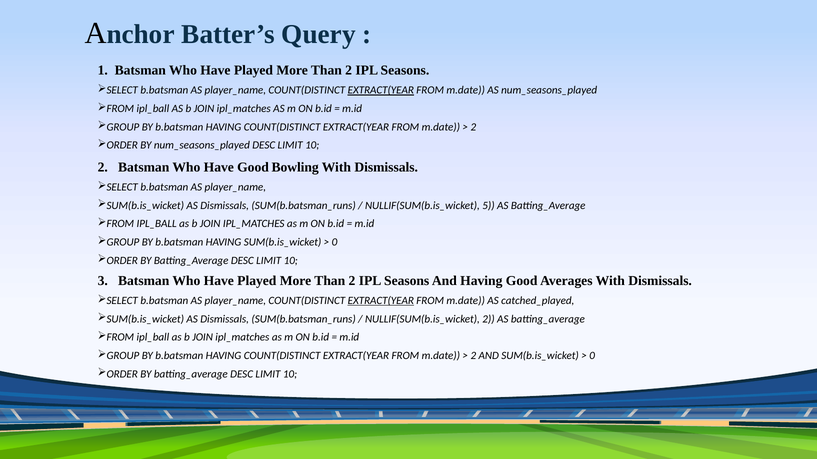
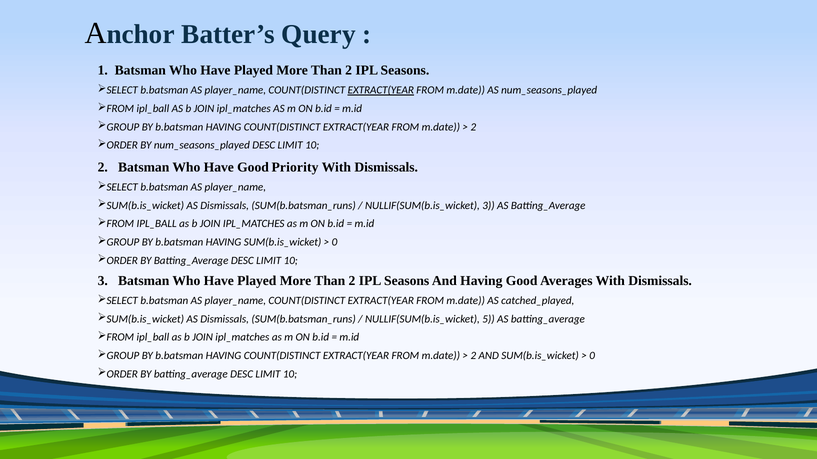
Bowling: Bowling -> Priority
NULLIF(SUM(b.is_wicket 5: 5 -> 3
EXTRACT(YEAR at (381, 301) underline: present -> none
NULLIF(SUM(b.is_wicket 2: 2 -> 5
